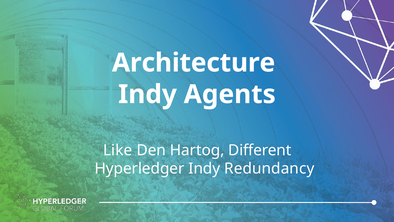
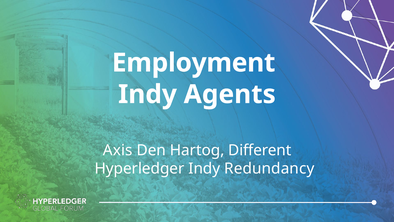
Architecture: Architecture -> Employment
Like: Like -> Axis
